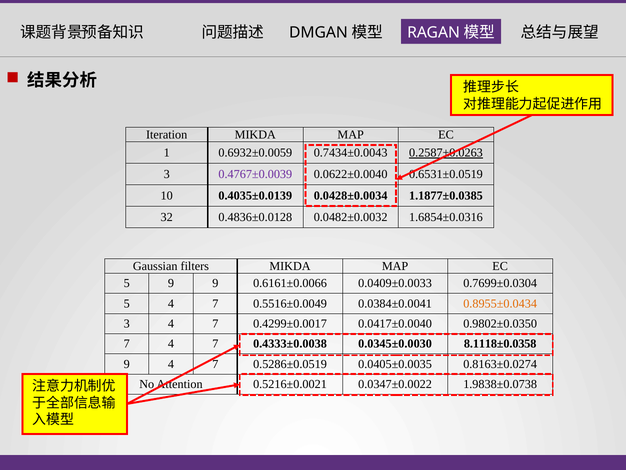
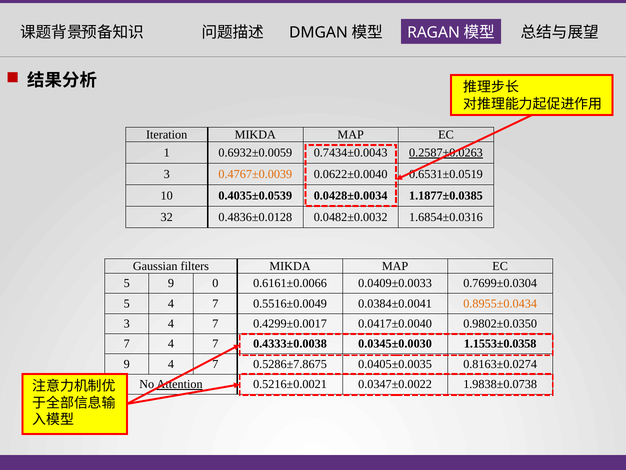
0.4767±0.0039 colour: purple -> orange
0.4035±0.0139: 0.4035±0.0139 -> 0.4035±0.0539
9 9: 9 -> 0
8.1118±0.0358: 8.1118±0.0358 -> 1.1553±0.0358
0.5286±0.0519: 0.5286±0.0519 -> 0.5286±7.8675
Attention underline: none -> present
